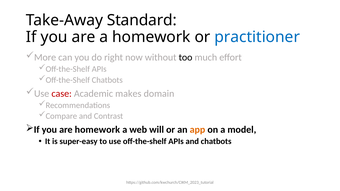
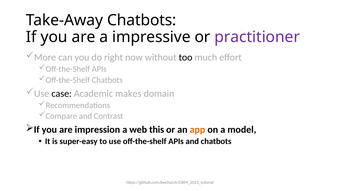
Take-Away Standard: Standard -> Chatbots
a homework: homework -> impressive
practitioner colour: blue -> purple
case colour: red -> black
are homework: homework -> impression
will: will -> this
